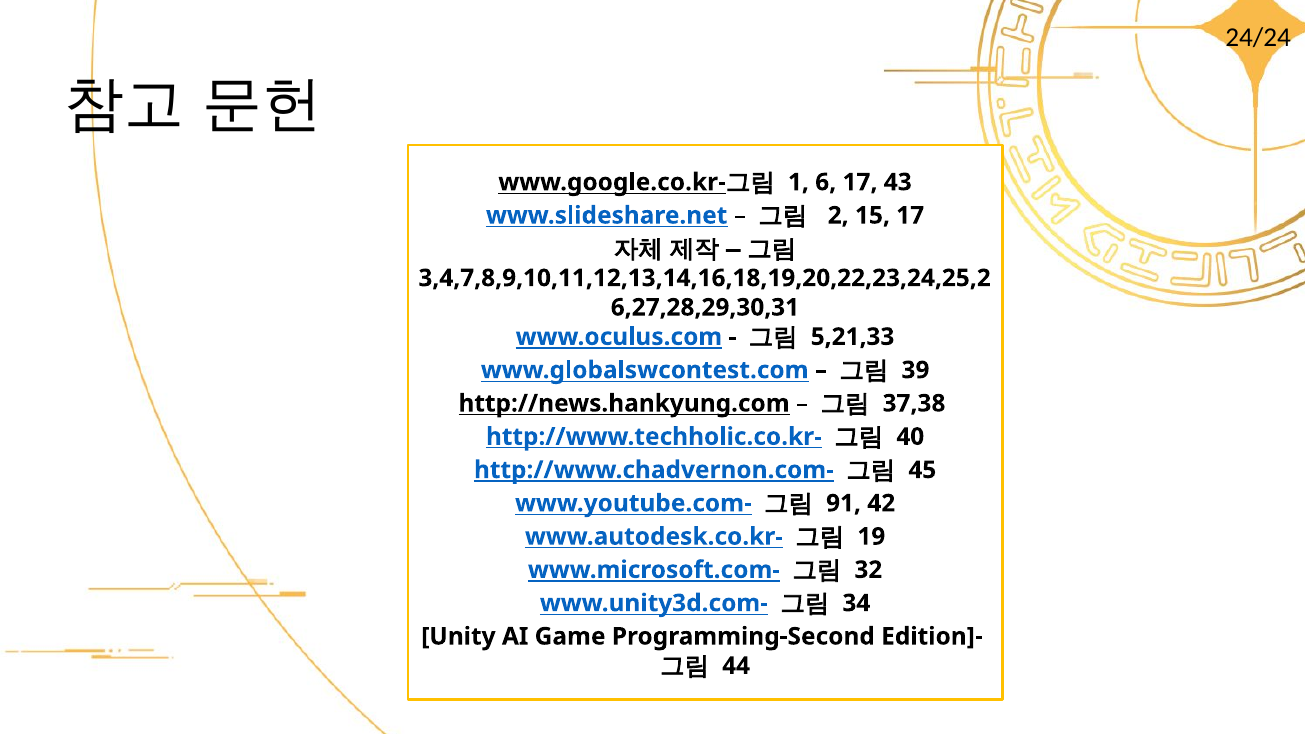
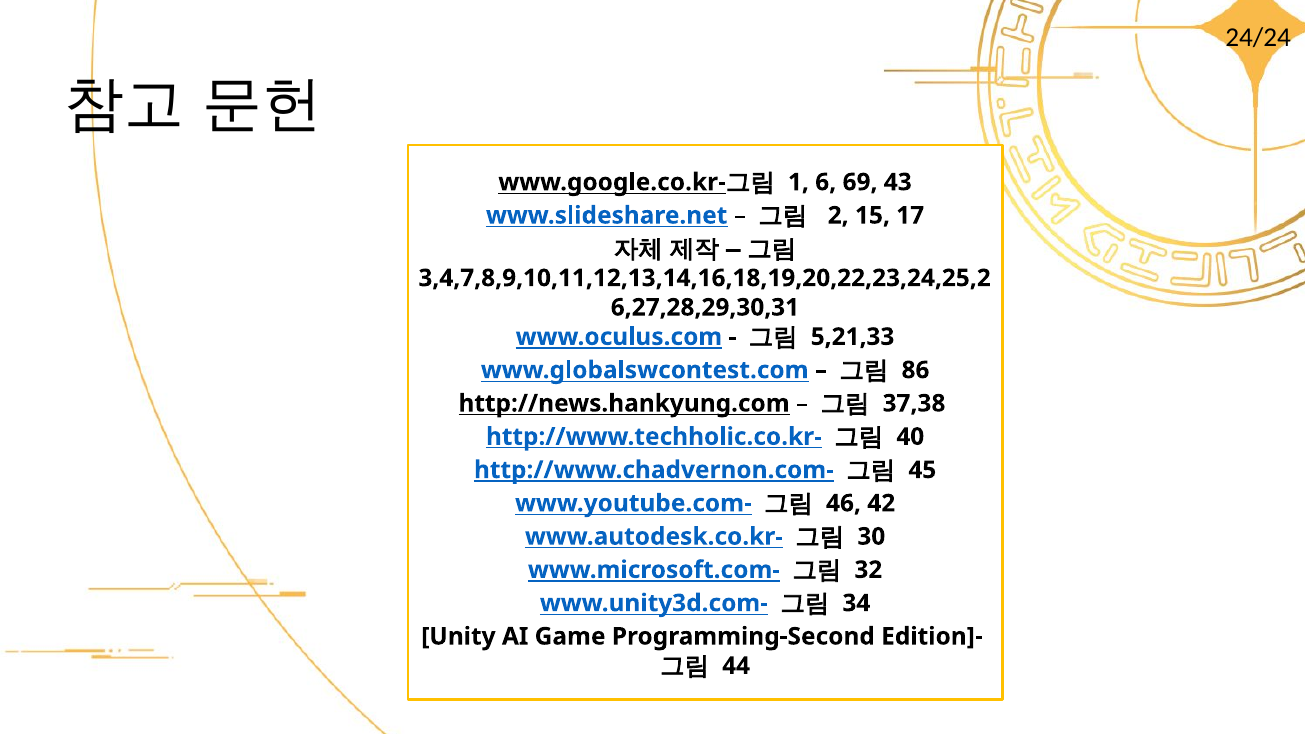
6 17: 17 -> 69
39: 39 -> 86
91: 91 -> 46
19: 19 -> 30
